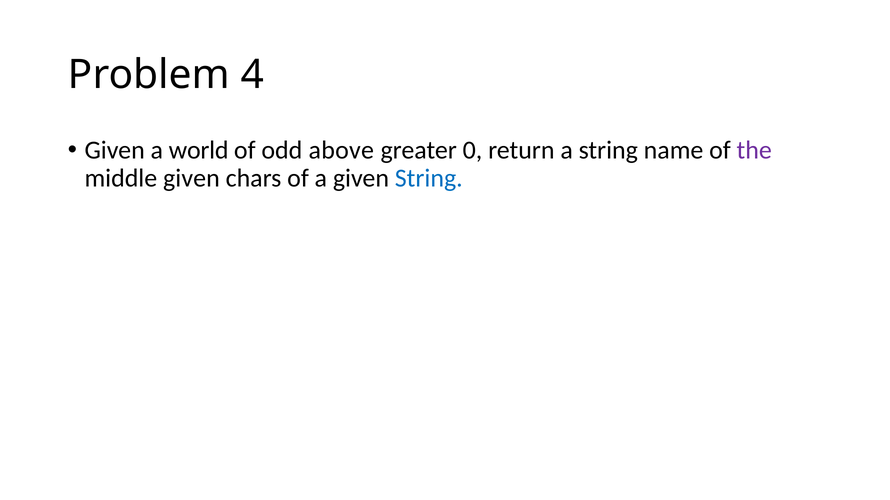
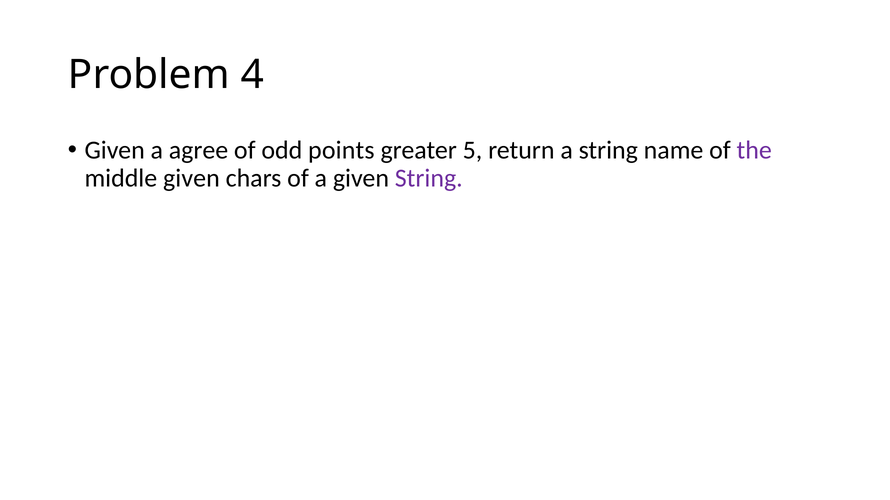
world: world -> agree
above: above -> points
0: 0 -> 5
String at (429, 179) colour: blue -> purple
